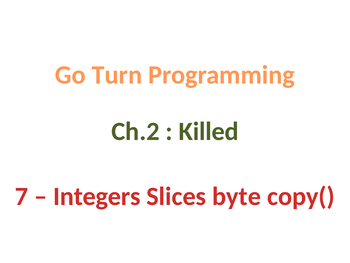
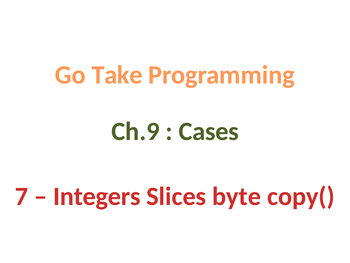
Turn: Turn -> Take
Ch.2: Ch.2 -> Ch.9
Killed: Killed -> Cases
